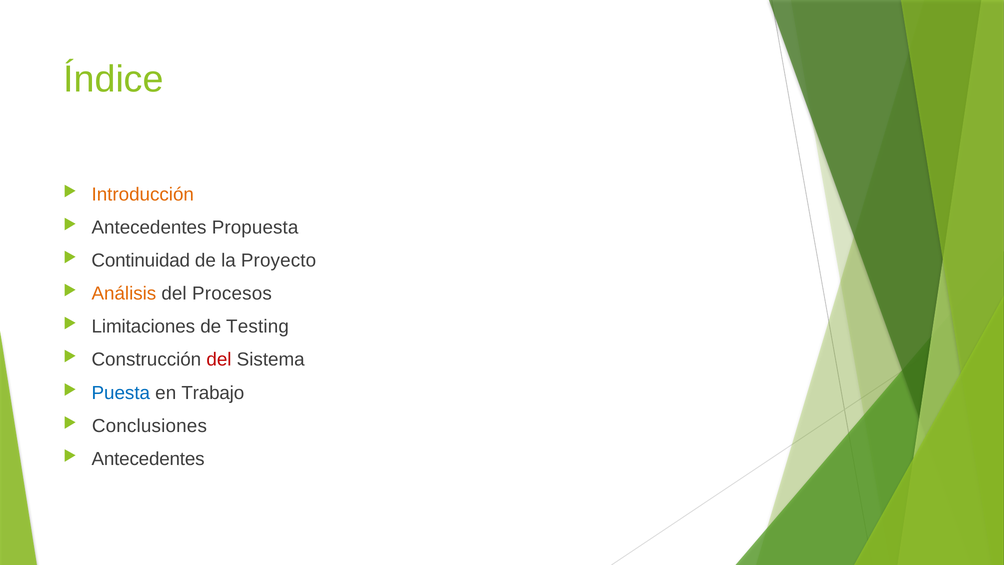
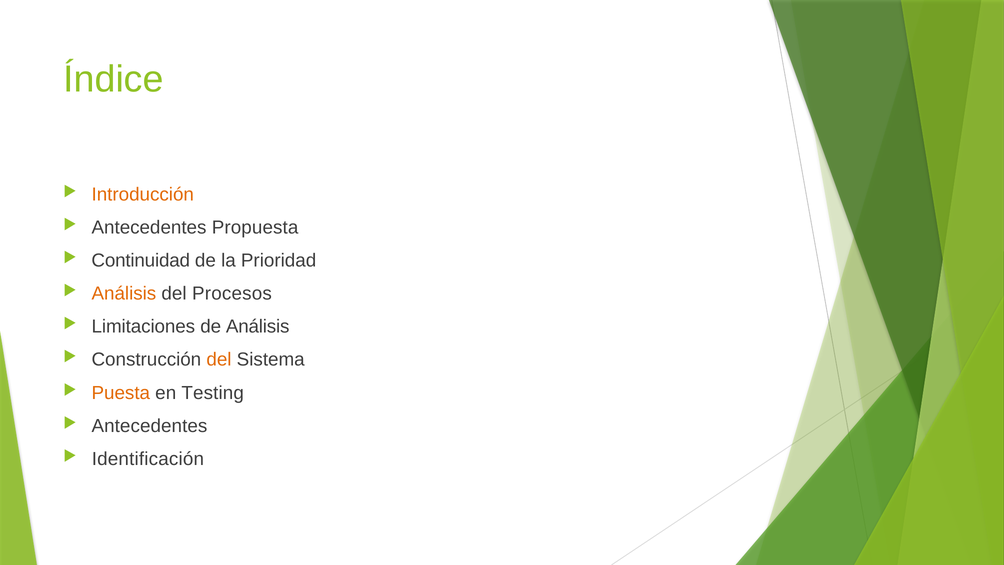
Proyecto: Proyecto -> Prioridad
de Testing: Testing -> Análisis
del at (219, 360) colour: red -> orange
Puesta colour: blue -> orange
Trabajo: Trabajo -> Testing
Conclusiones at (149, 426): Conclusiones -> Antecedentes
Antecedentes at (148, 459): Antecedentes -> Identificación
